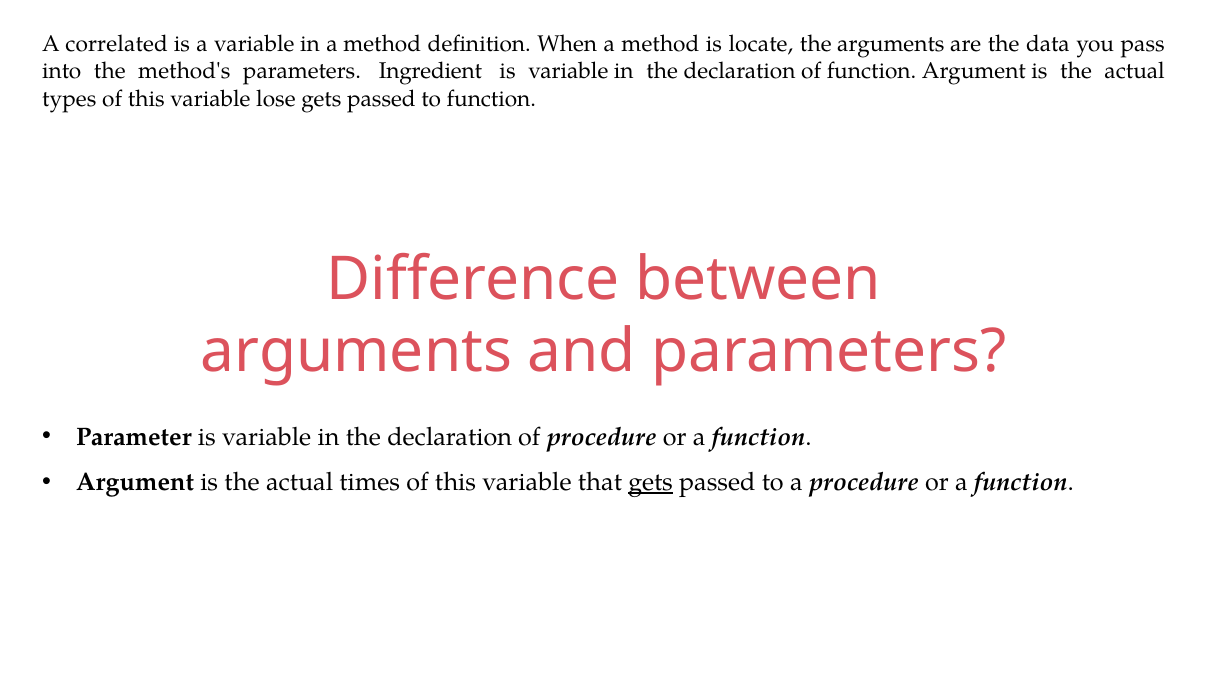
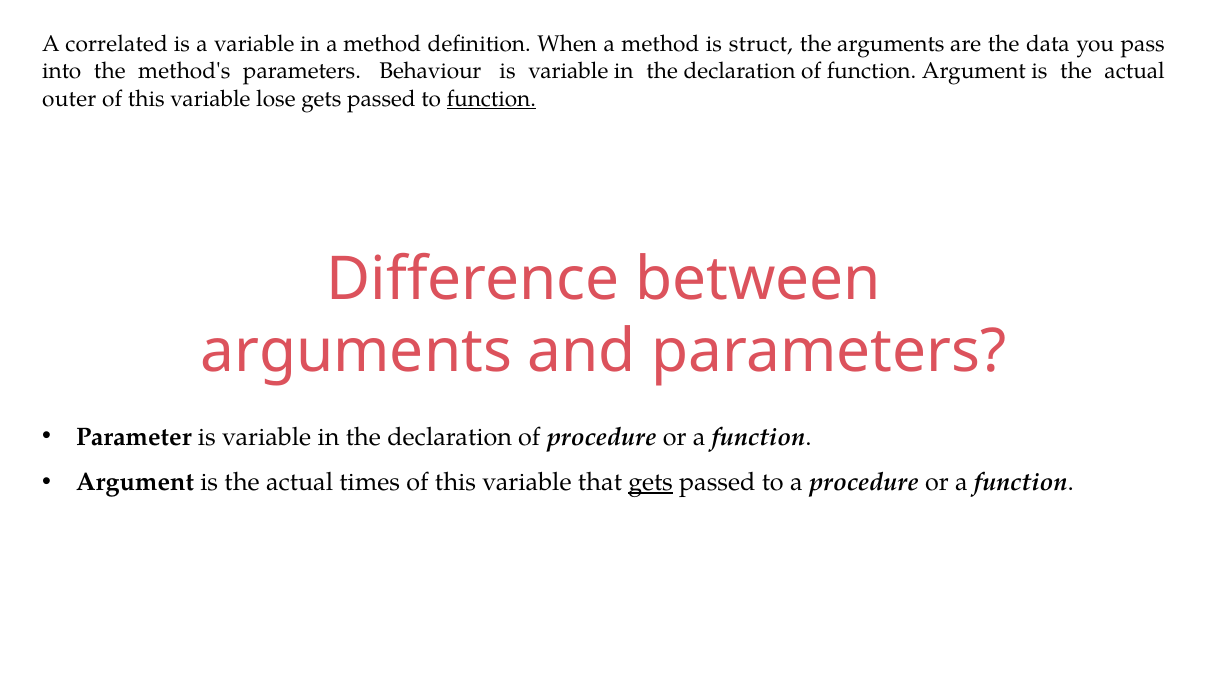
locate: locate -> struct
Ingredient: Ingredient -> Behaviour
types: types -> outer
function at (491, 98) underline: none -> present
